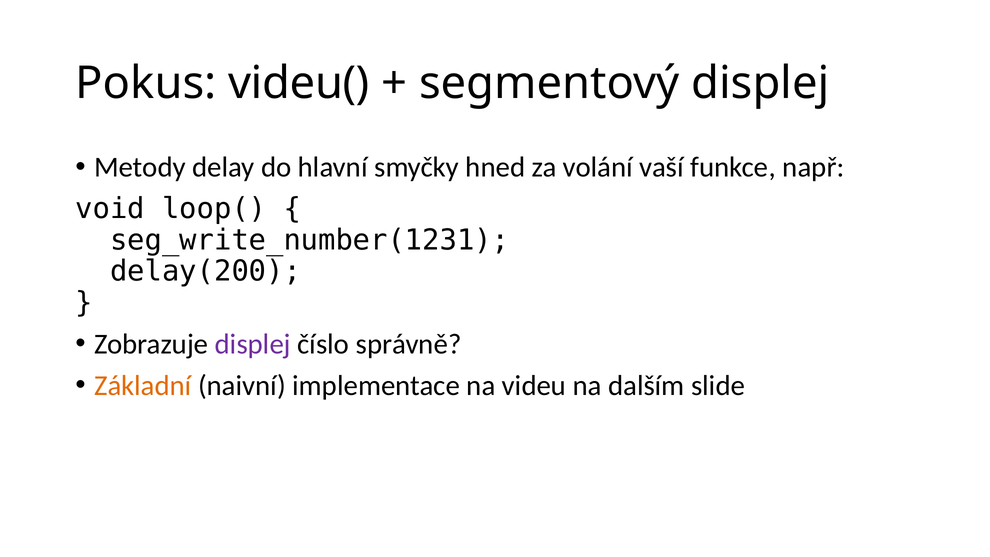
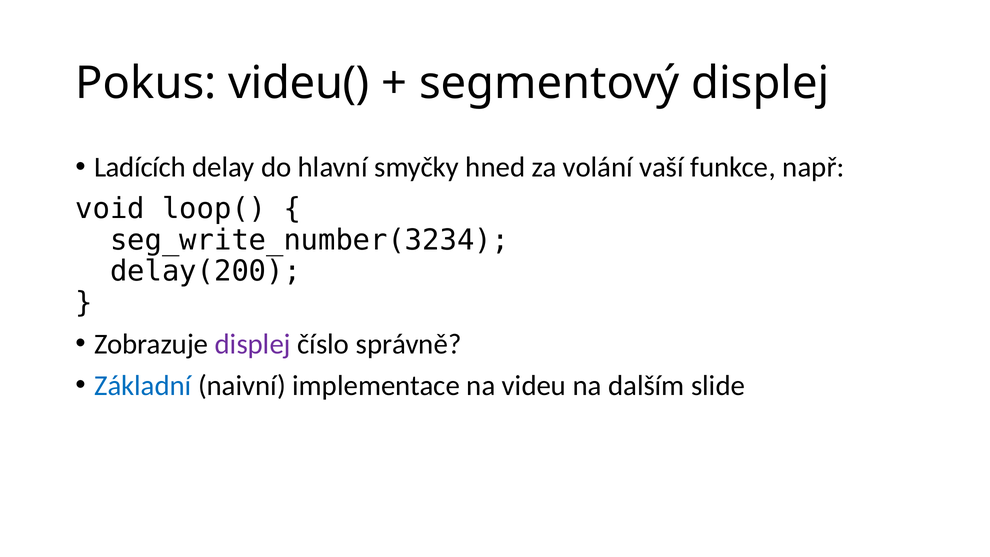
Metody: Metody -> Ladících
seg_write_number(1231: seg_write_number(1231 -> seg_write_number(3234
Základní colour: orange -> blue
